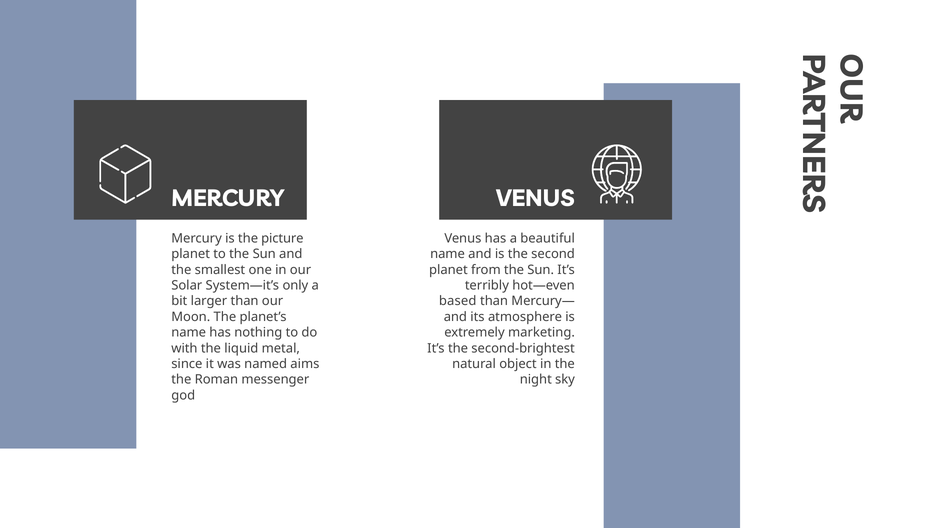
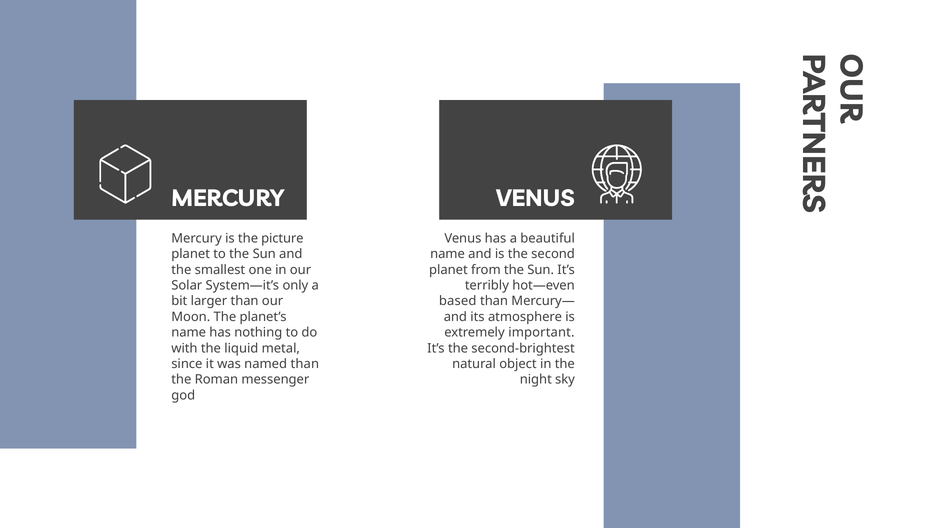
marketing: marketing -> important
named aims: aims -> than
